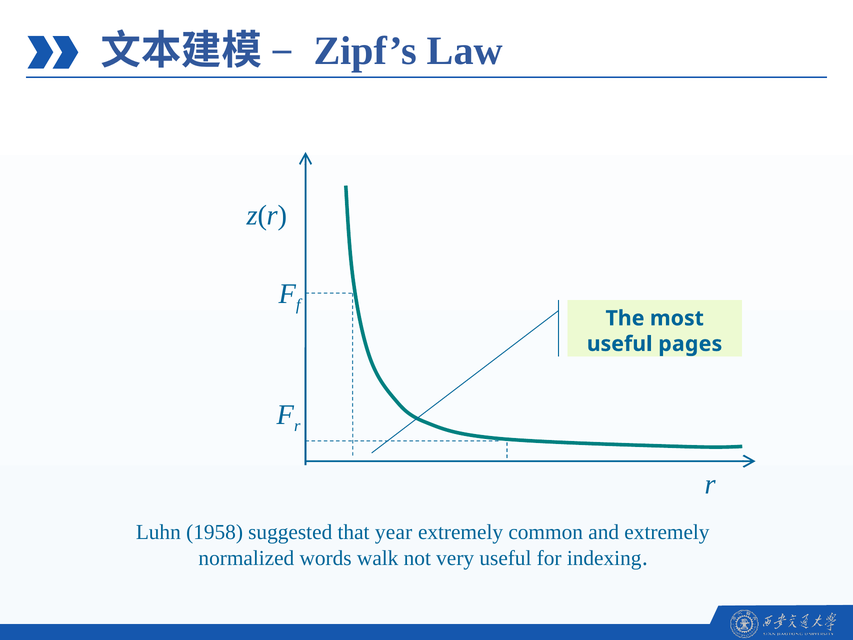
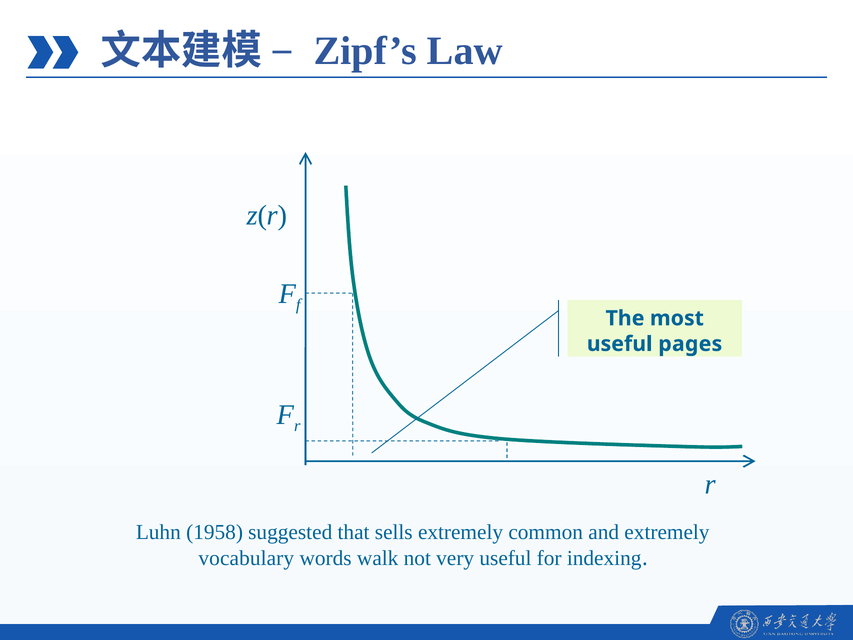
year: year -> sells
normalized: normalized -> vocabulary
